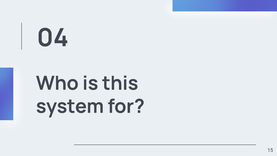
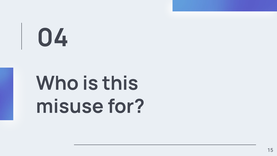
system: system -> misuse
